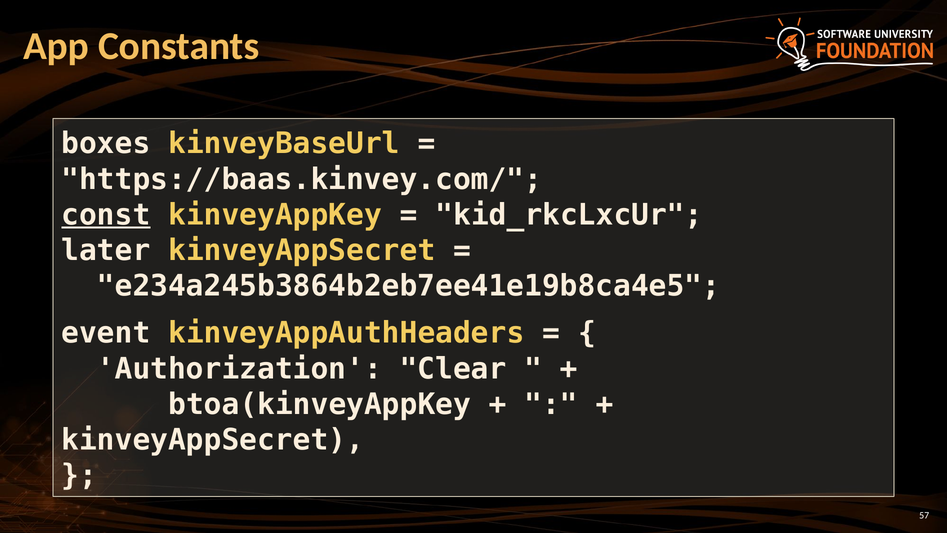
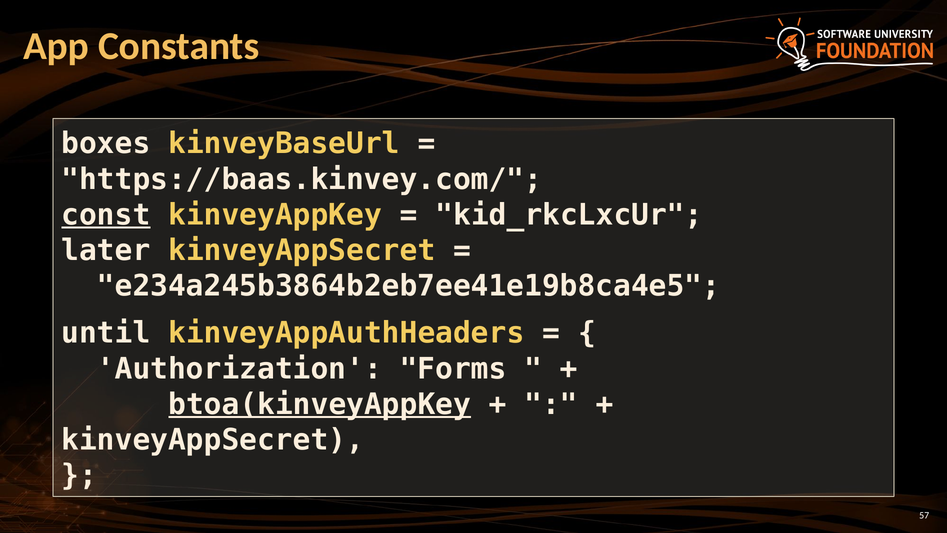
event: event -> until
Clear: Clear -> Forms
btoa(kinveyAppKey underline: none -> present
